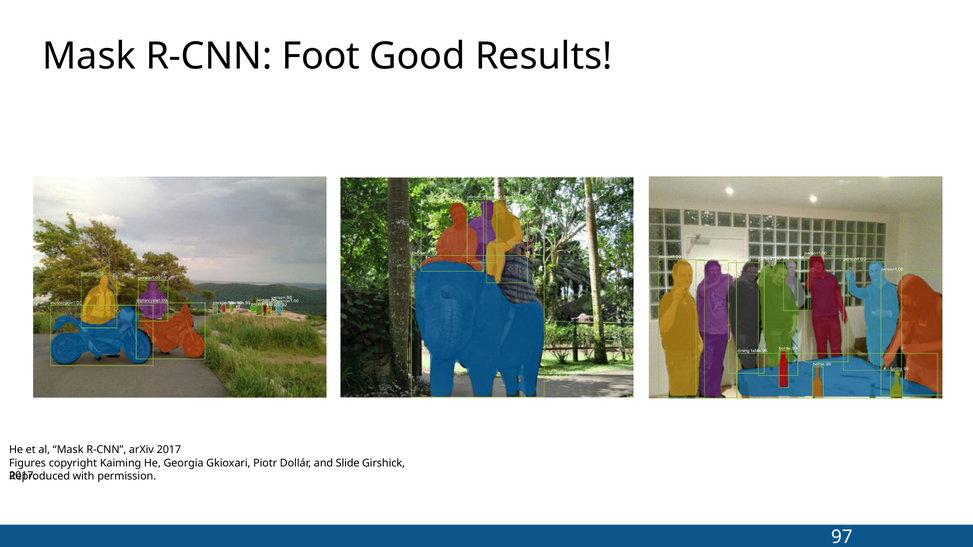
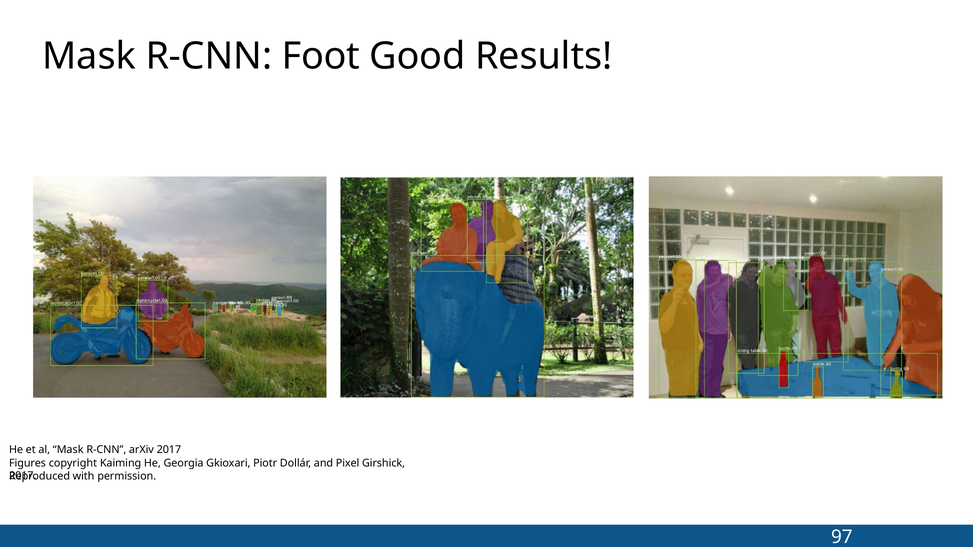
Slide: Slide -> Pixel
